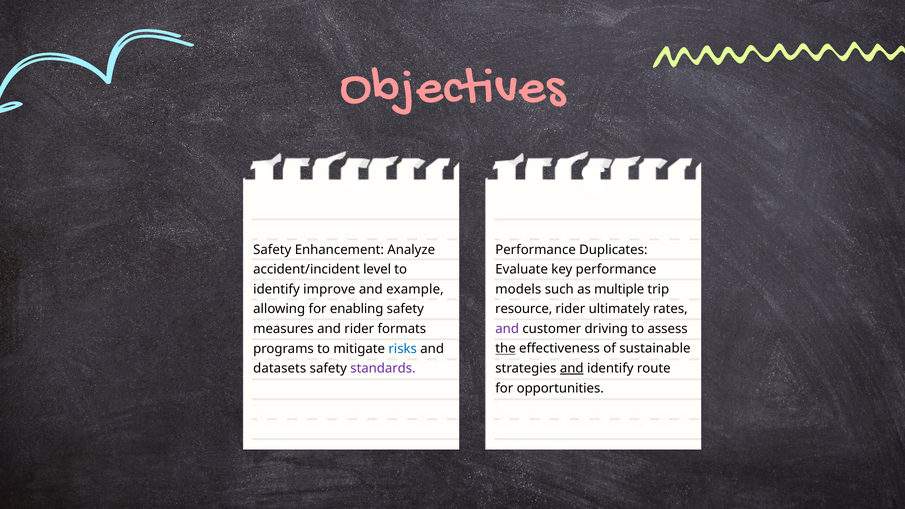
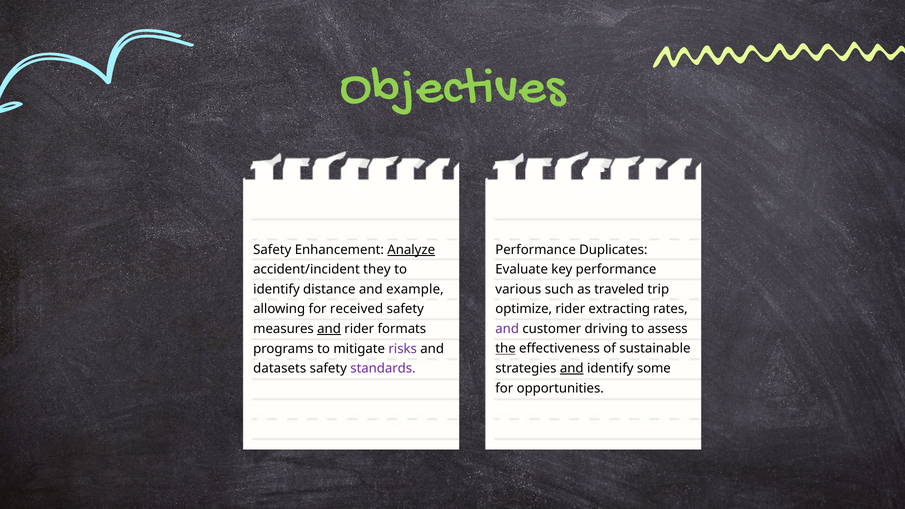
Objectives colour: pink -> light green
Analyze underline: none -> present
level: level -> they
improve: improve -> distance
models: models -> various
multiple: multiple -> traveled
resource: resource -> optimize
ultimately: ultimately -> extracting
enabling: enabling -> received
and at (329, 329) underline: none -> present
risks colour: blue -> purple
route: route -> some
